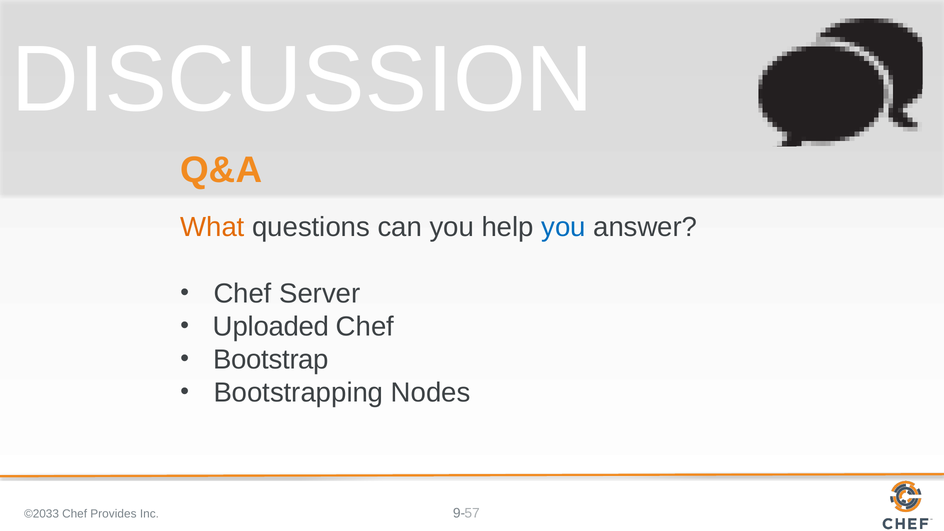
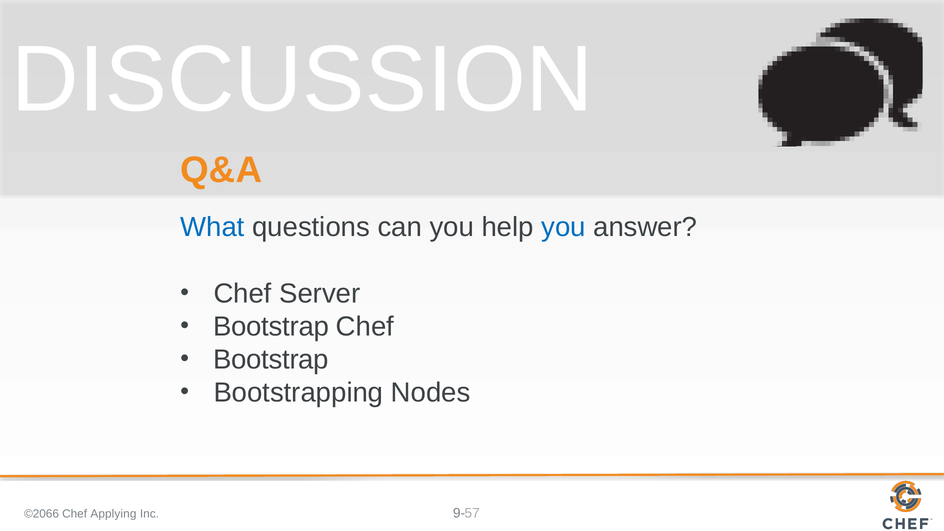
What colour: orange -> blue
Uploaded at (271, 327): Uploaded -> Bootstrap
©2033: ©2033 -> ©2066
Provides: Provides -> Applying
